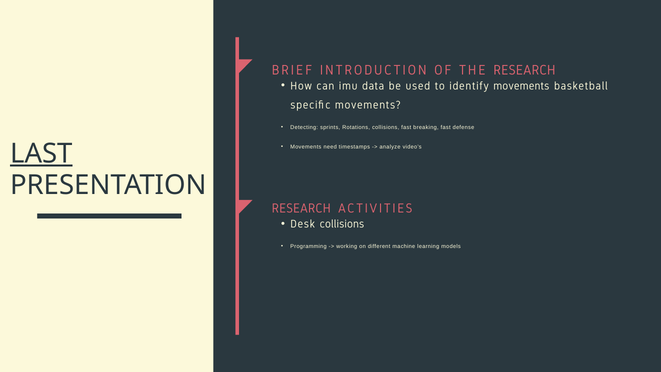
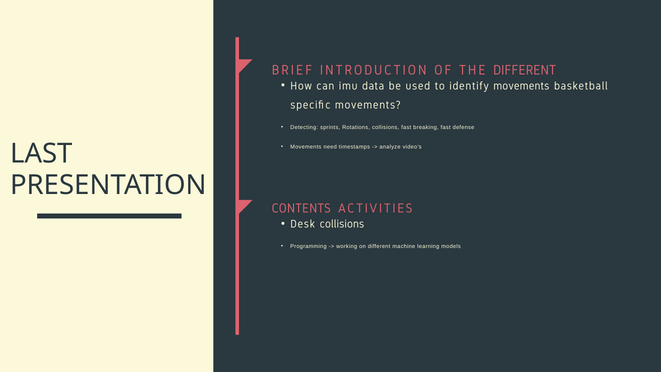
THE RESEARCH: RESEARCH -> DIFFERENT
LAST underline: present -> none
RESEARCH at (301, 208): RESEARCH -> CONTENTS
